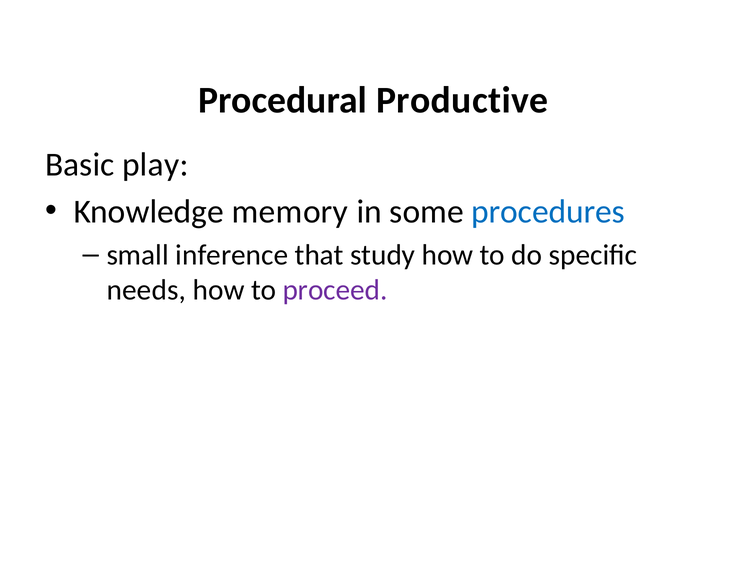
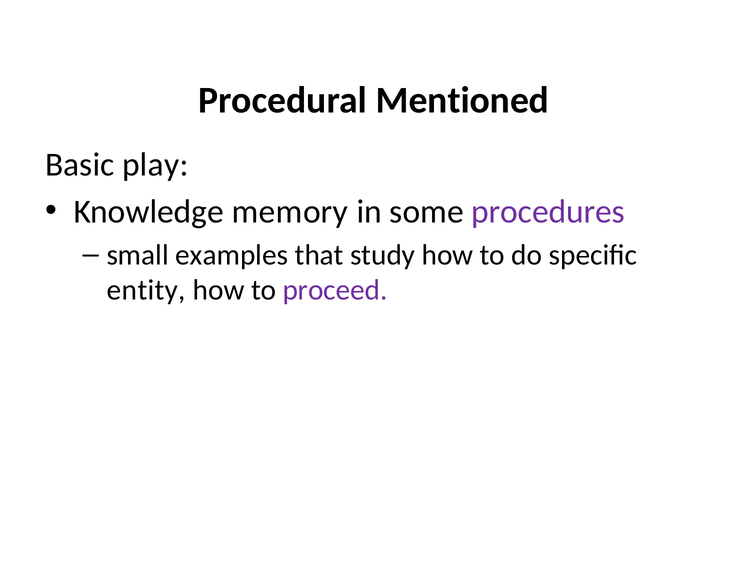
Productive: Productive -> Mentioned
procedures colour: blue -> purple
inference: inference -> examples
needs: needs -> entity
